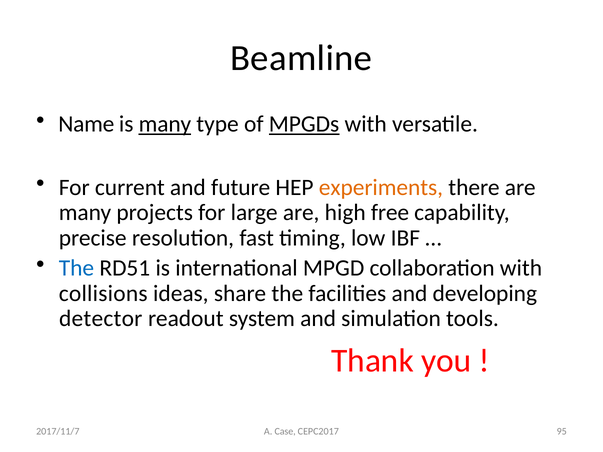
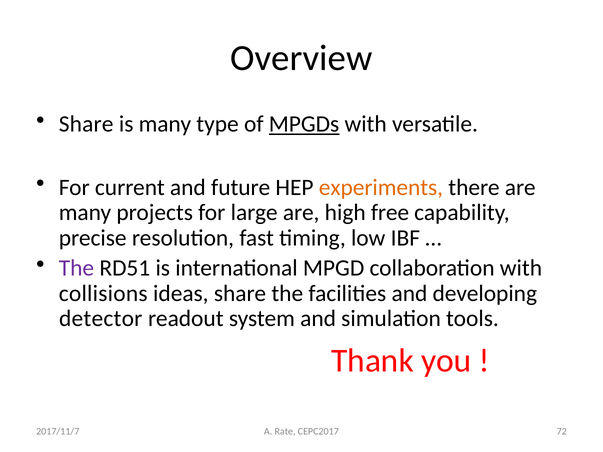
Beamline: Beamline -> Overview
Name at (86, 124): Name -> Share
many at (165, 124) underline: present -> none
The at (76, 268) colour: blue -> purple
Case: Case -> Rate
95: 95 -> 72
